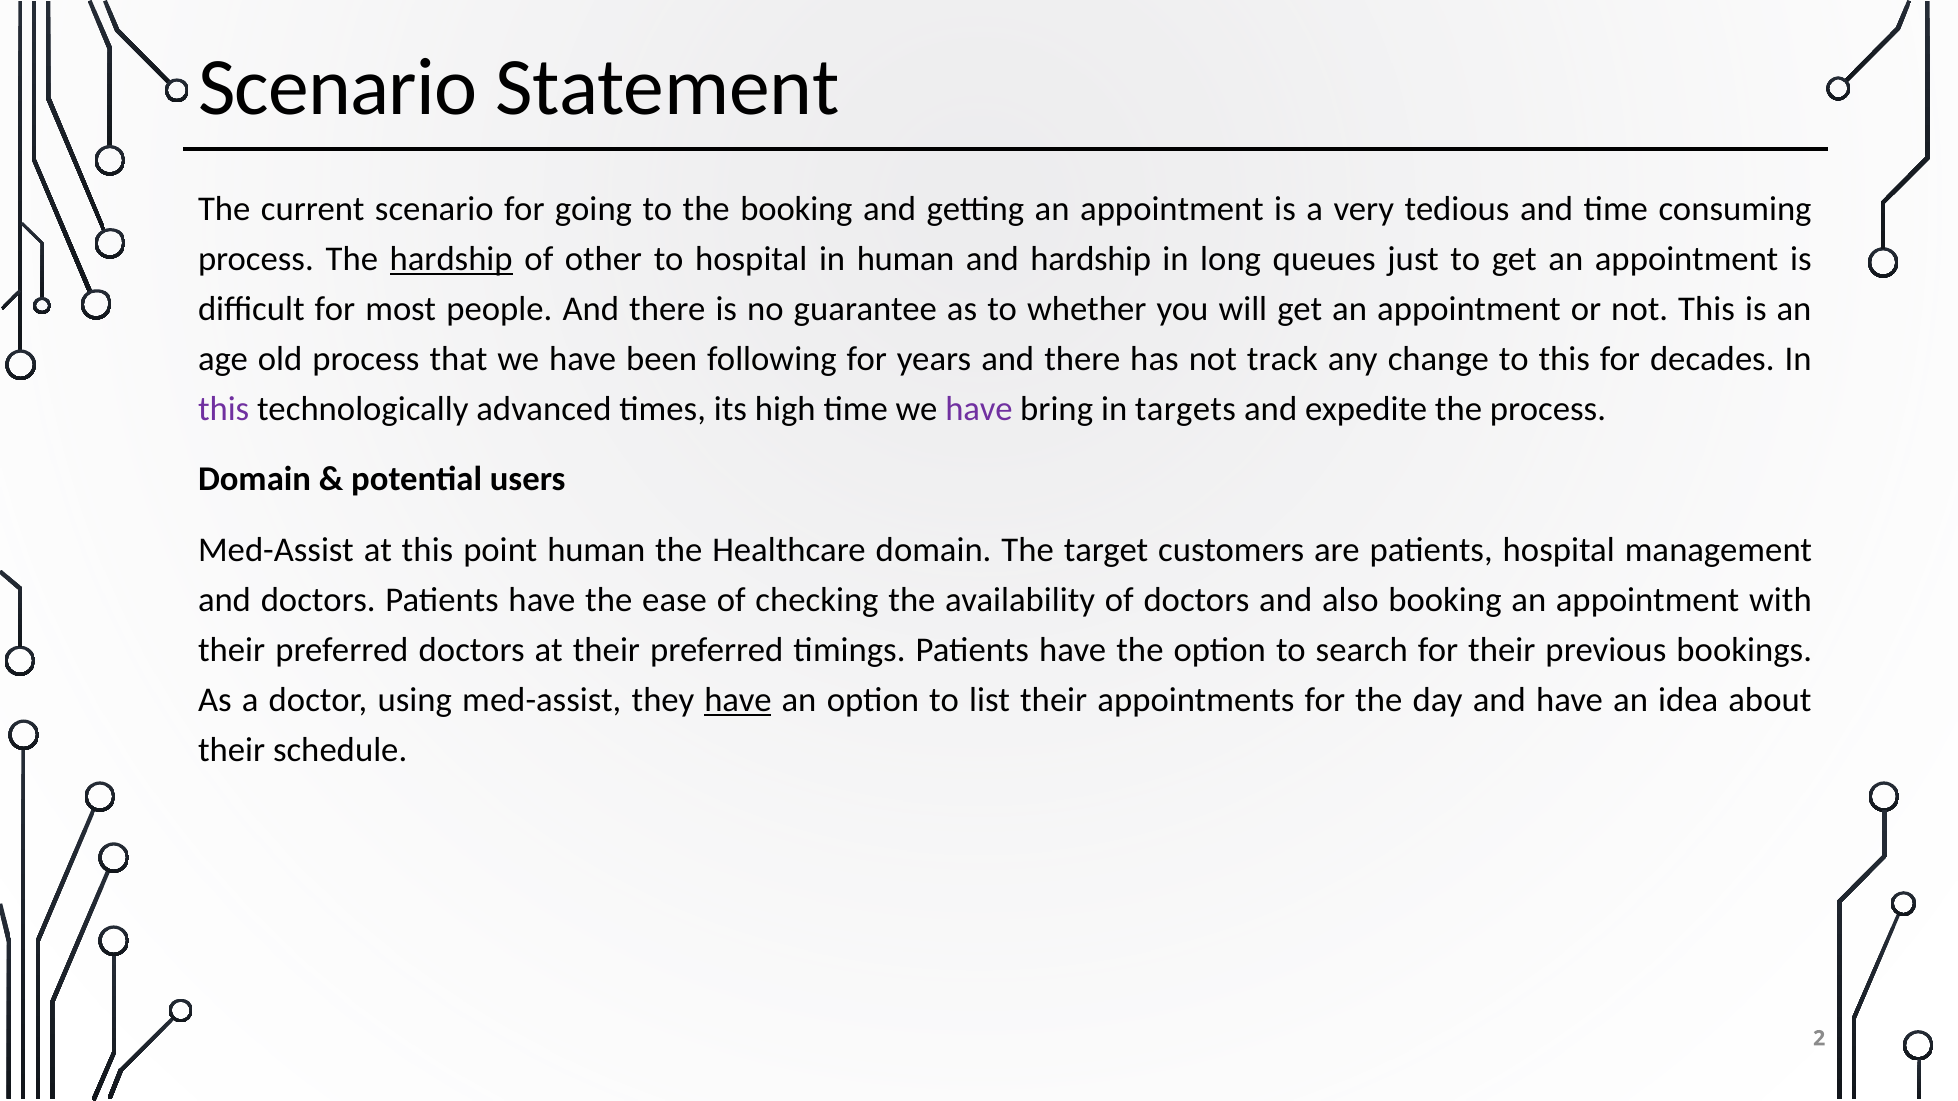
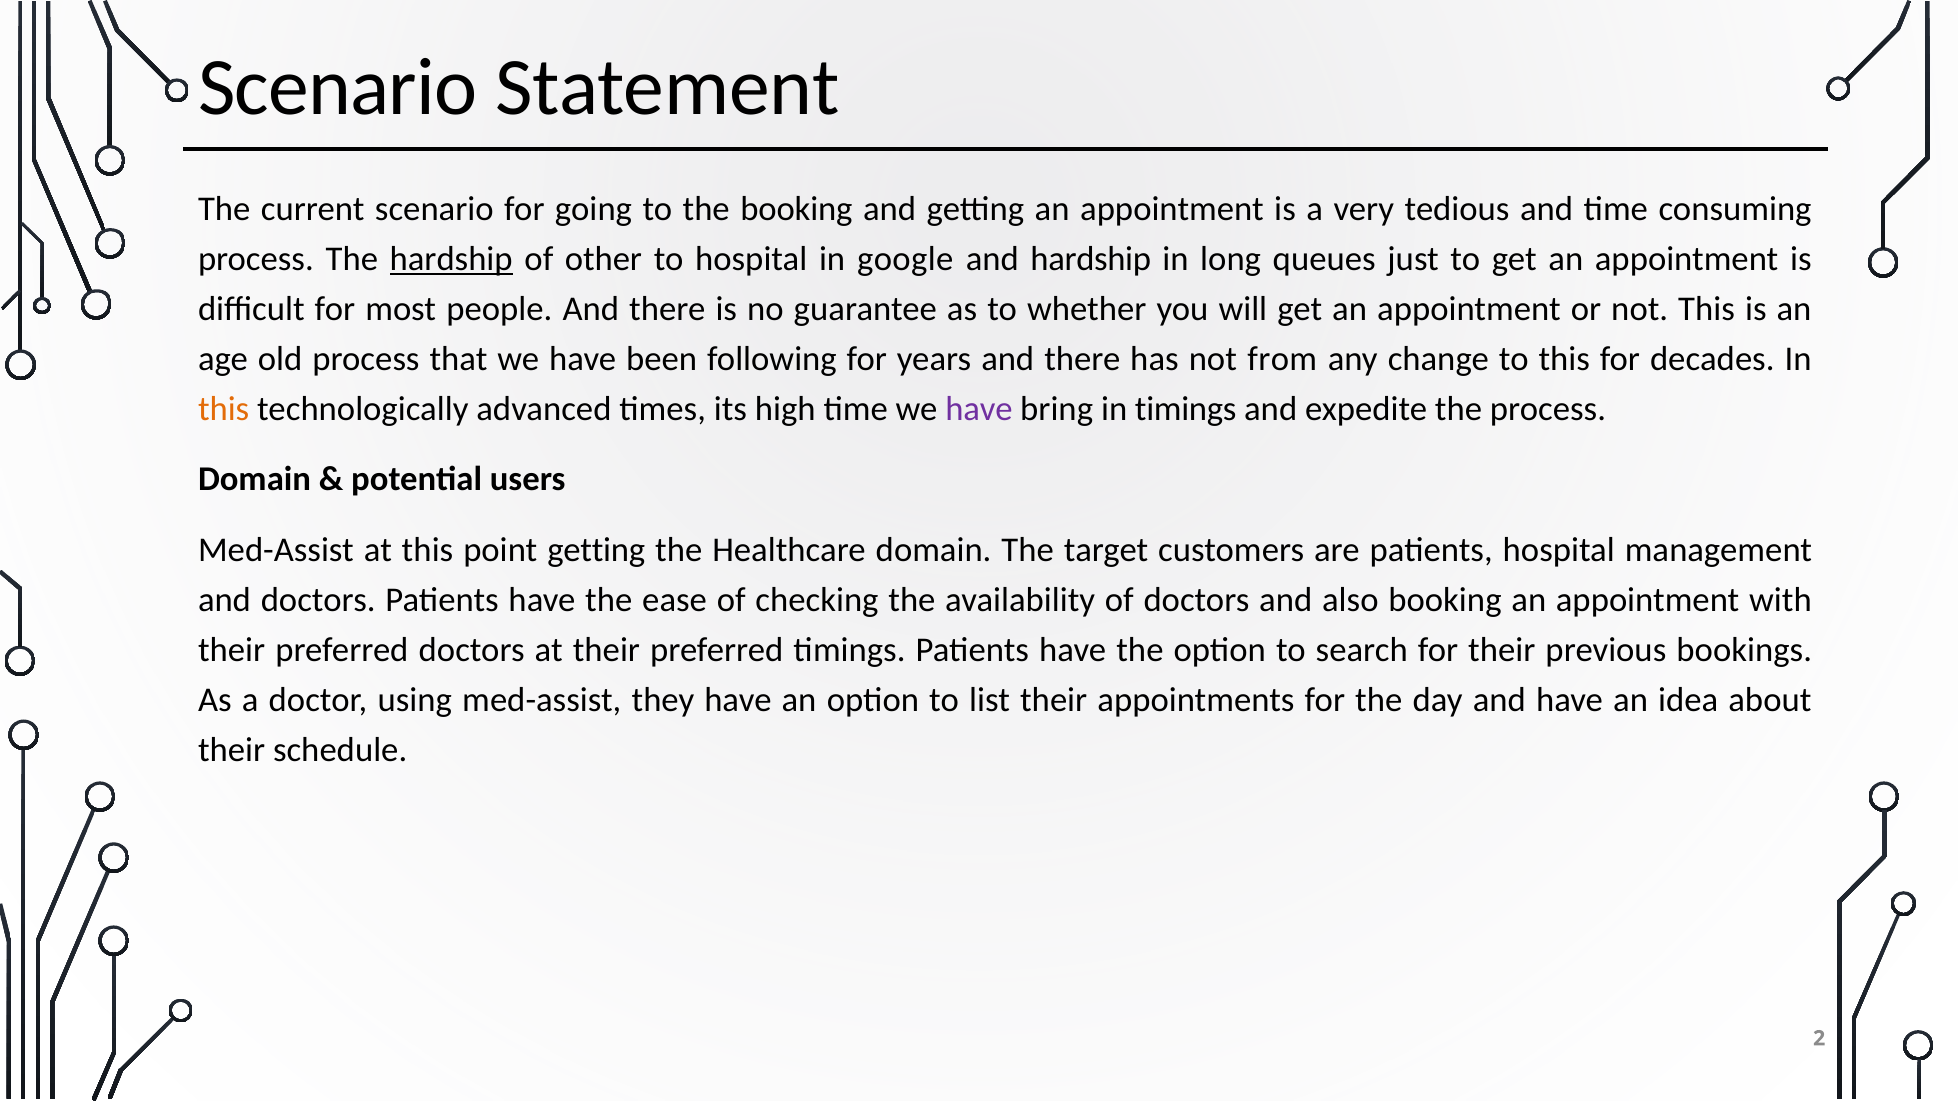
in human: human -> google
track: track -> from
this at (224, 409) colour: purple -> orange
in targets: targets -> timings
point human: human -> getting
have at (738, 700) underline: present -> none
